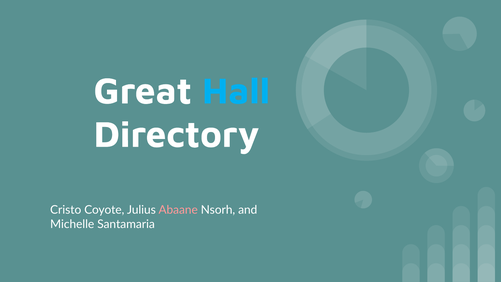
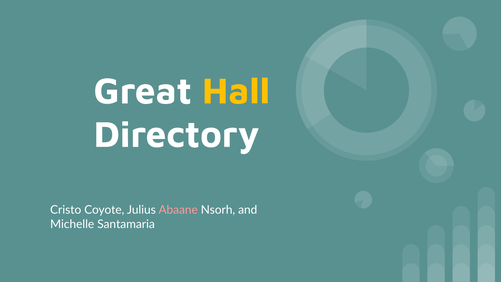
Hall colour: light blue -> yellow
